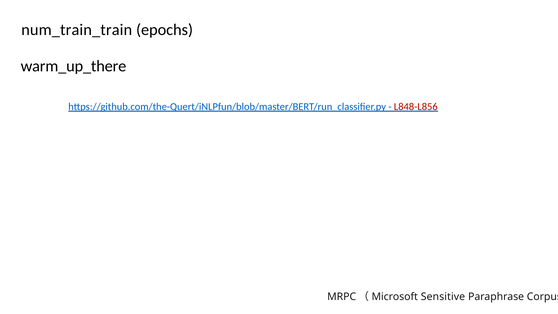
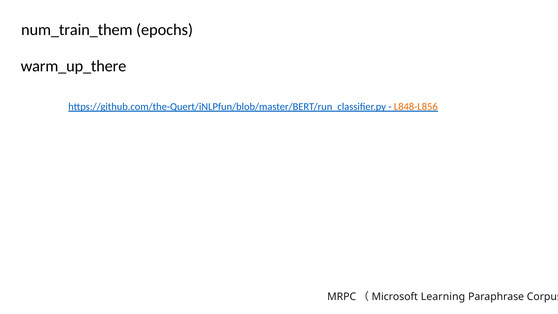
num_train_train: num_train_train -> num_train_them
L848-L856 colour: red -> orange
Sensitive: Sensitive -> Learning
